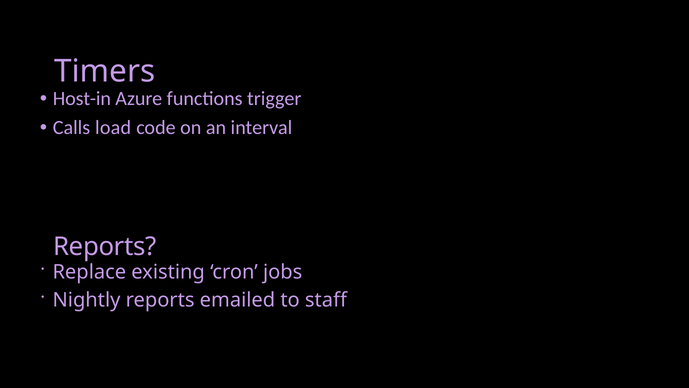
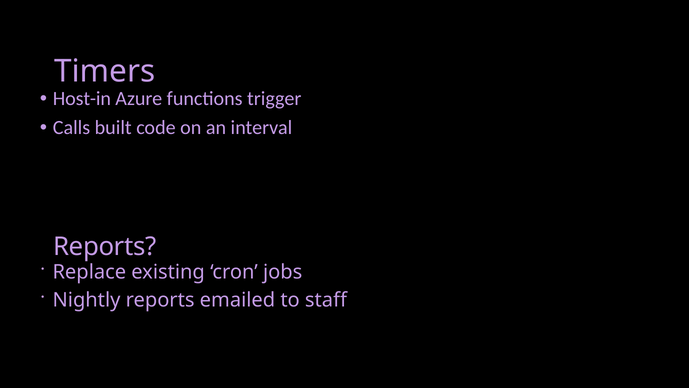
load: load -> built
